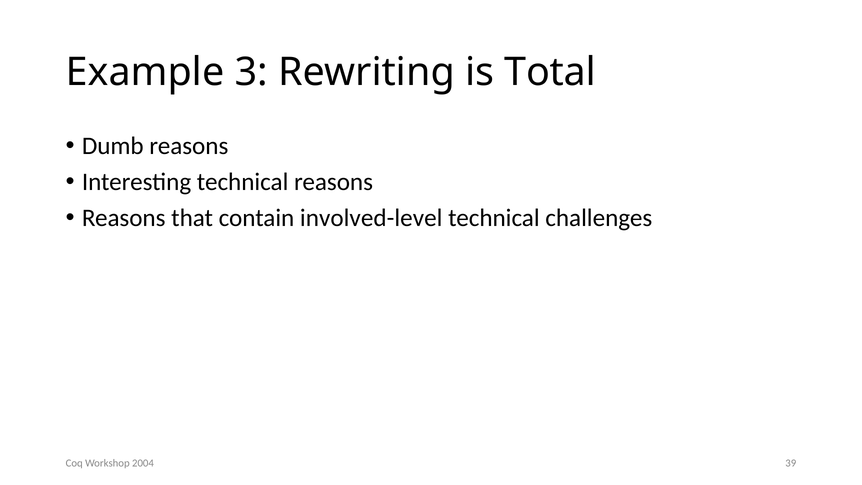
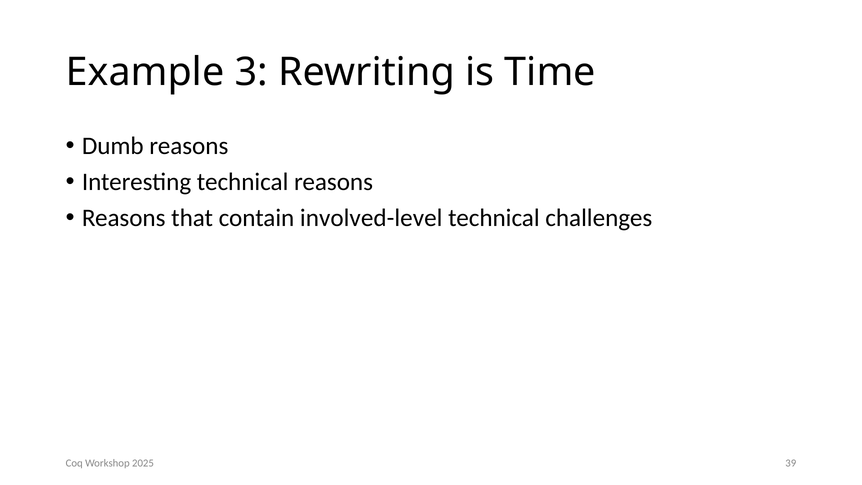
Total: Total -> Time
2004: 2004 -> 2025
